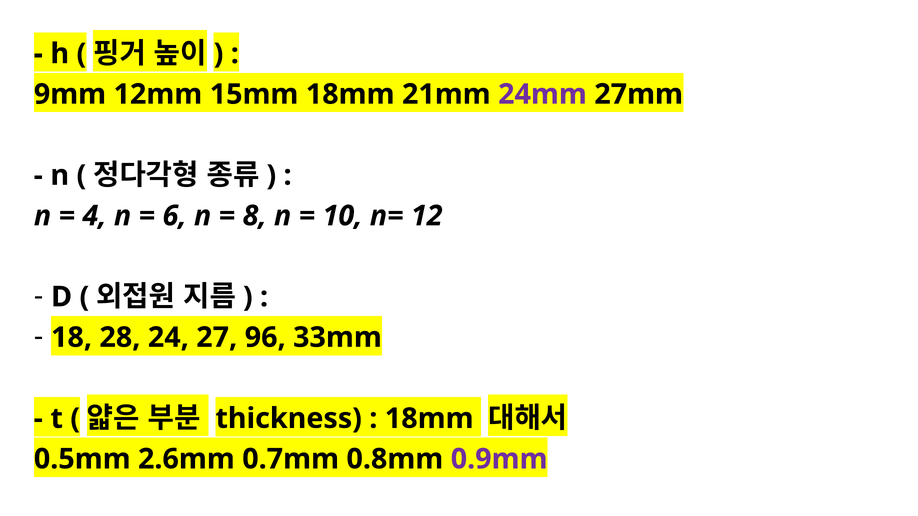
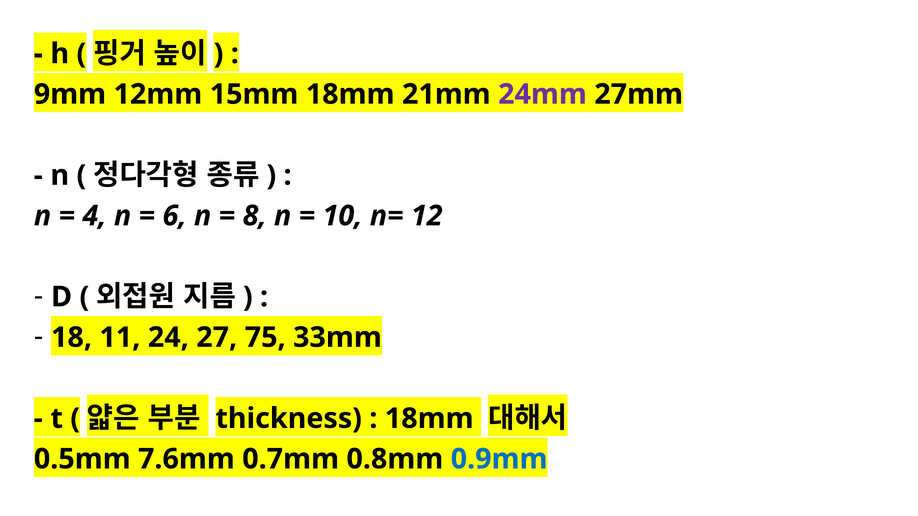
28: 28 -> 11
96: 96 -> 75
2.6mm: 2.6mm -> 7.6mm
0.9mm colour: purple -> blue
